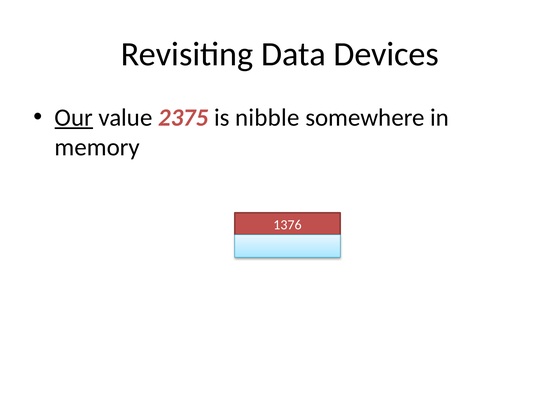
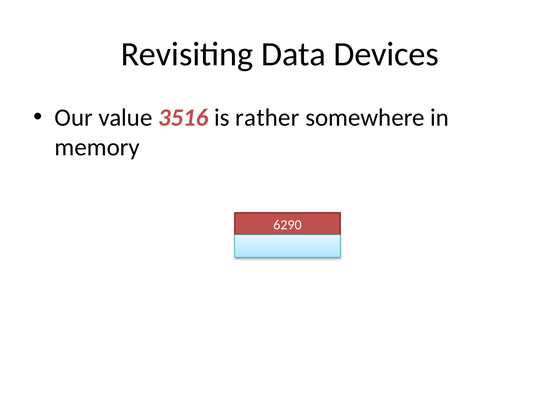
Our underline: present -> none
2375: 2375 -> 3516
nibble: nibble -> rather
1376: 1376 -> 6290
